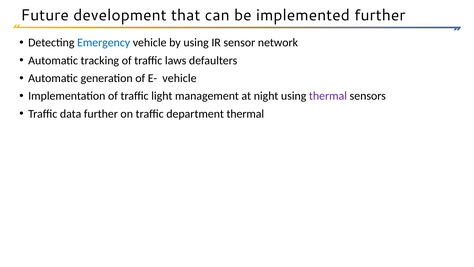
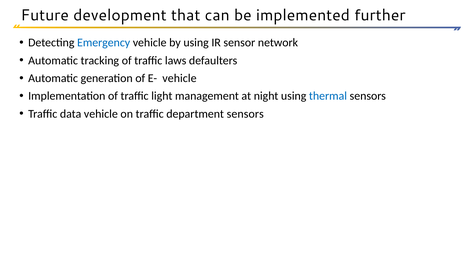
thermal at (328, 96) colour: purple -> blue
data further: further -> vehicle
department thermal: thermal -> sensors
